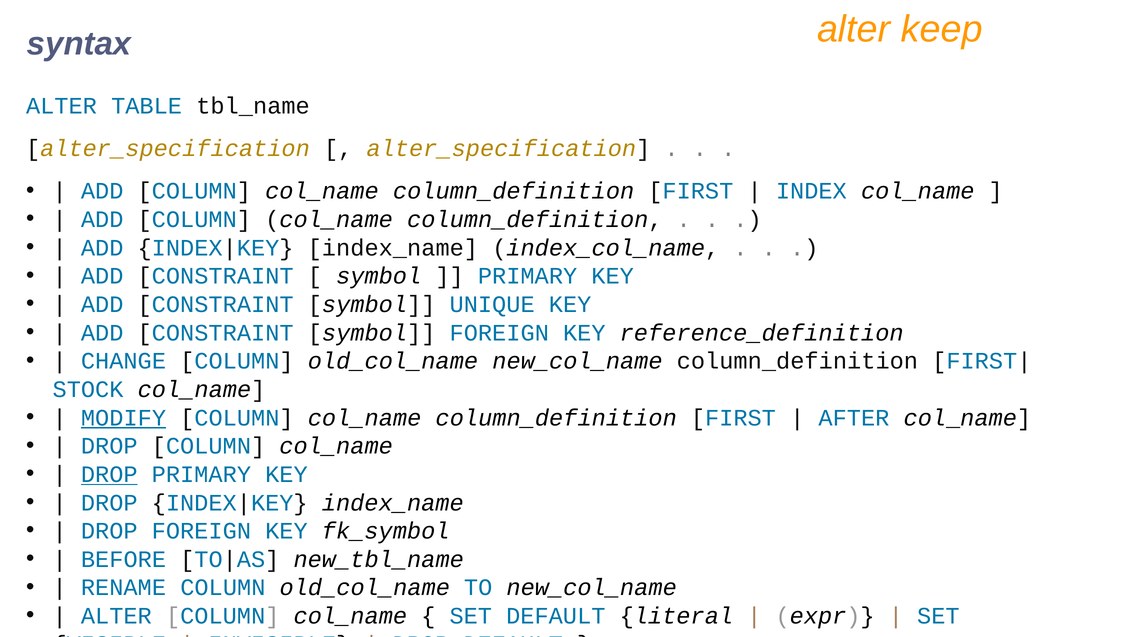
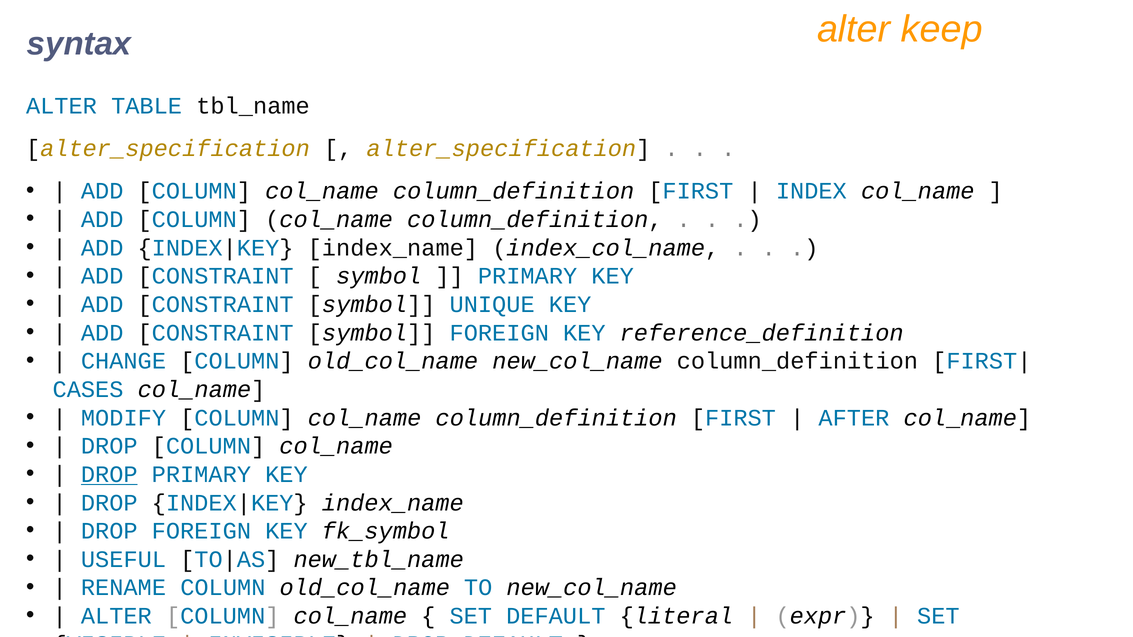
STOCK: STOCK -> CASES
MODIFY underline: present -> none
BEFORE: BEFORE -> USEFUL
